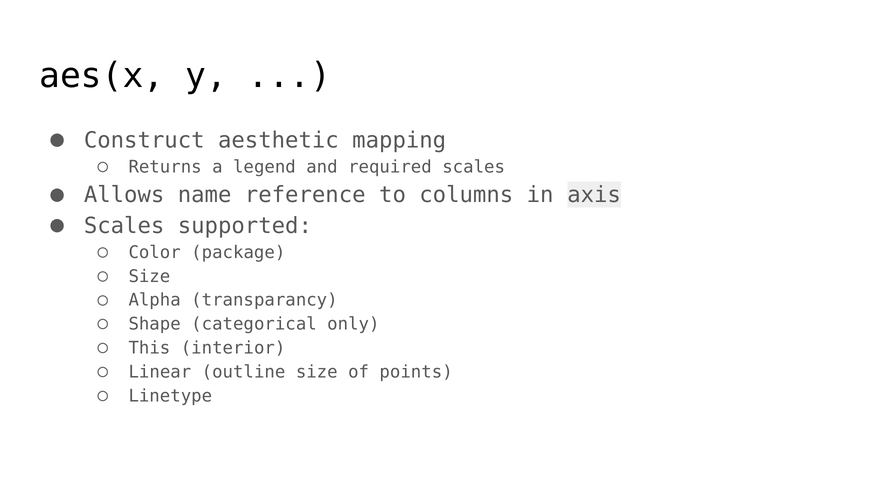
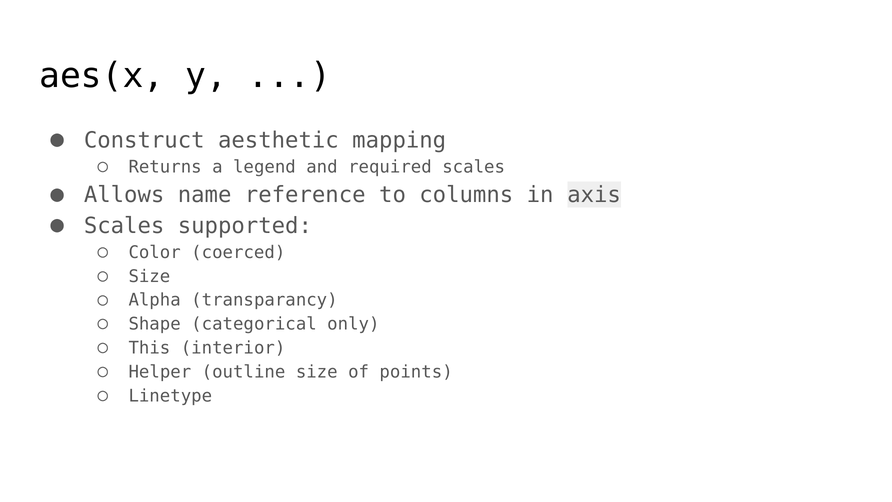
package: package -> coerced
Linear: Linear -> Helper
